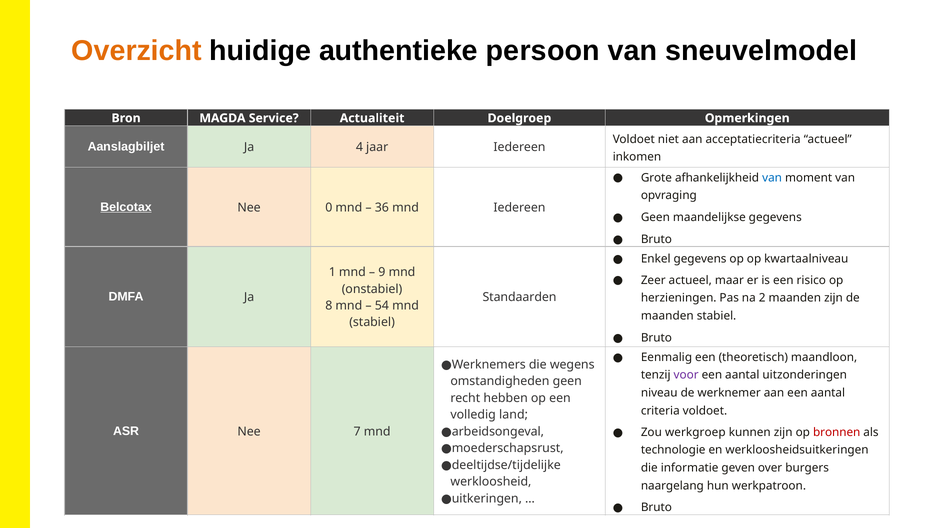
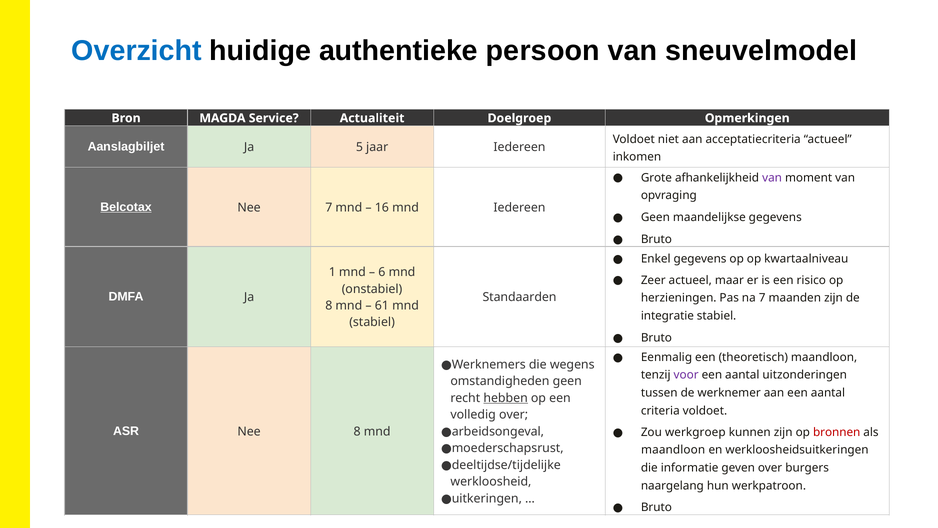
Overzicht colour: orange -> blue
4: 4 -> 5
van at (772, 178) colour: blue -> purple
Nee 0: 0 -> 7
36: 36 -> 16
9: 9 -> 6
na 2: 2 -> 7
54: 54 -> 61
maanden at (667, 316): maanden -> integratie
niveau: niveau -> tussen
hebben underline: none -> present
volledig land: land -> over
Nee 7: 7 -> 8
technologie at (673, 450): technologie -> maandloon
